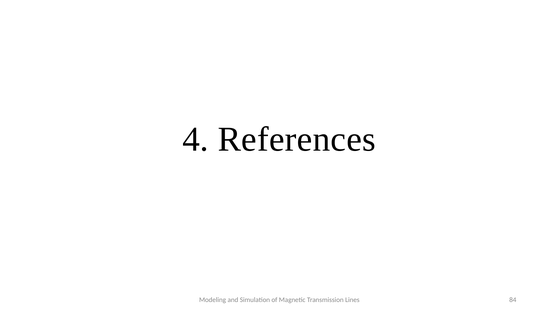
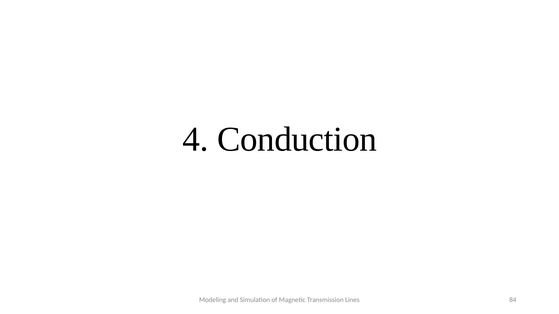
References: References -> Conduction
